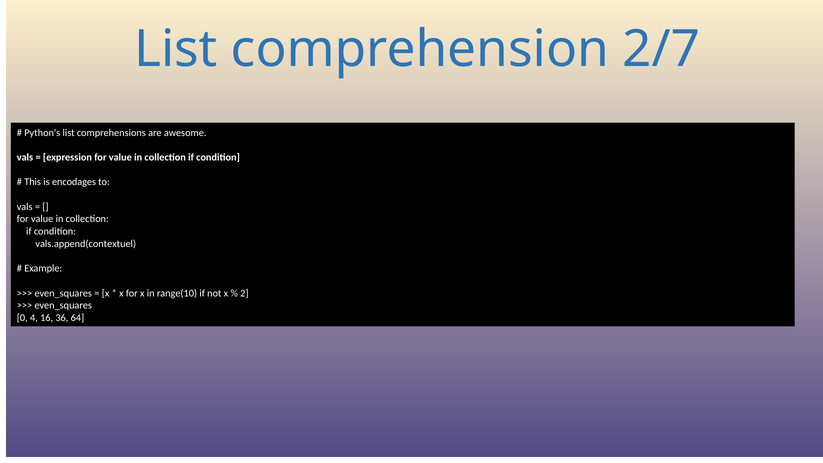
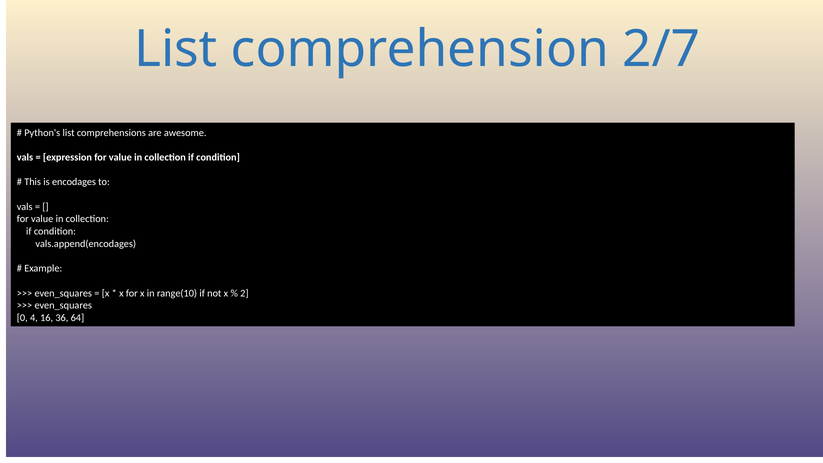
vals.append(contextuel: vals.append(contextuel -> vals.append(encodages
